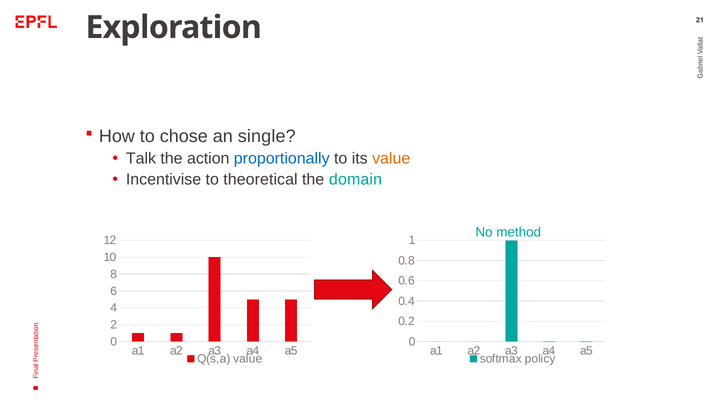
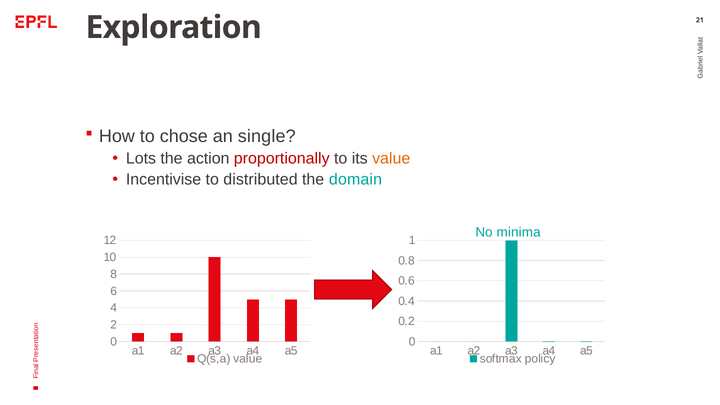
Talk: Talk -> Lots
proportionally colour: blue -> red
theoretical: theoretical -> distributed
method: method -> minima
